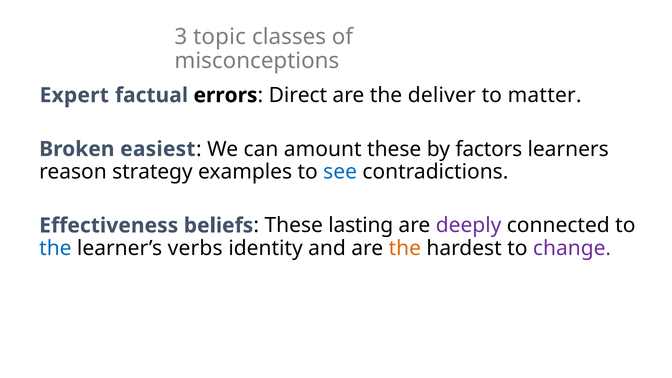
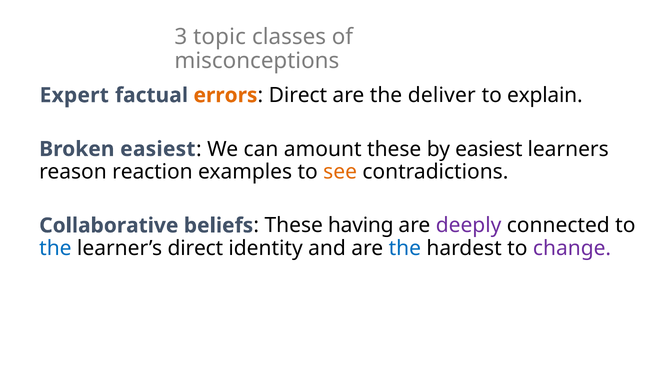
errors colour: black -> orange
matter: matter -> explain
by factors: factors -> easiest
strategy: strategy -> reaction
see colour: blue -> orange
Effectiveness: Effectiveness -> Collaborative
lasting: lasting -> having
learner’s verbs: verbs -> direct
the at (405, 248) colour: orange -> blue
